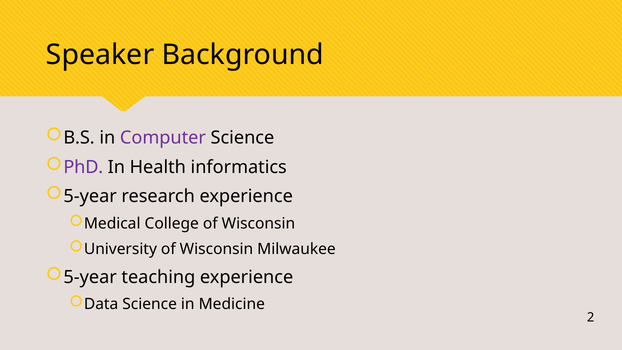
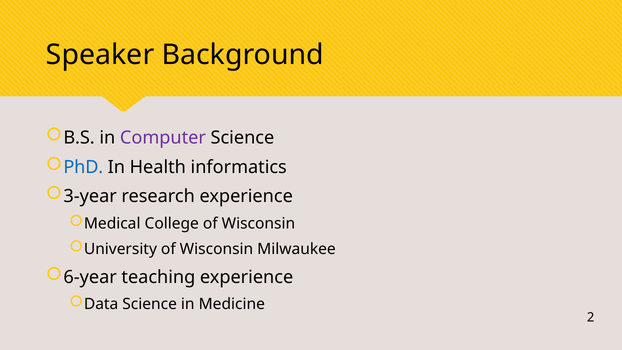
PhD colour: purple -> blue
5-year at (90, 196): 5-year -> 3-year
5-year at (90, 277): 5-year -> 6-year
